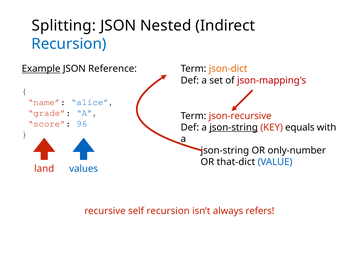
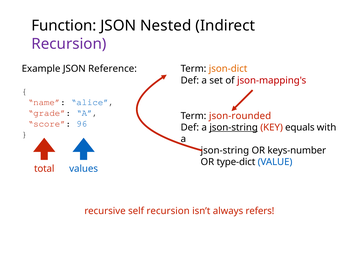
Splitting: Splitting -> Function
Recursion at (69, 44) colour: blue -> purple
Example underline: present -> none
json-recursive: json-recursive -> json-rounded
only-number: only-number -> keys-number
that-dict: that-dict -> type-dict
land: land -> total
